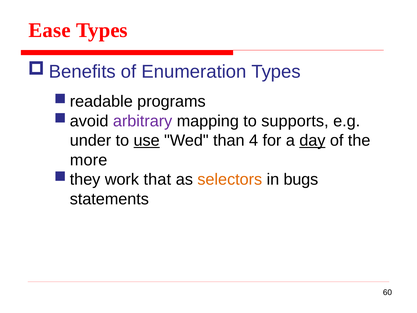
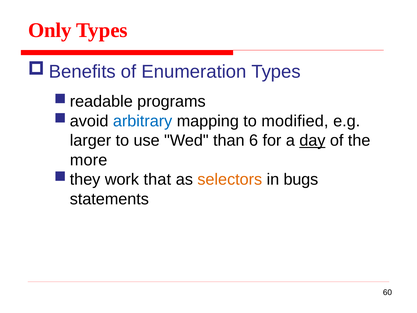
Ease: Ease -> Only
arbitrary colour: purple -> blue
supports: supports -> modified
under: under -> larger
use underline: present -> none
4: 4 -> 6
